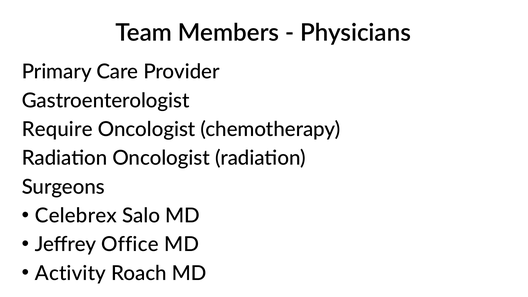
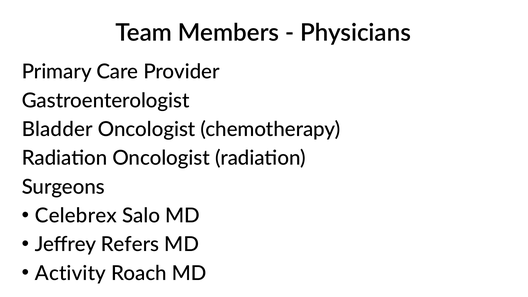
Require: Require -> Bladder
Office: Office -> Refers
